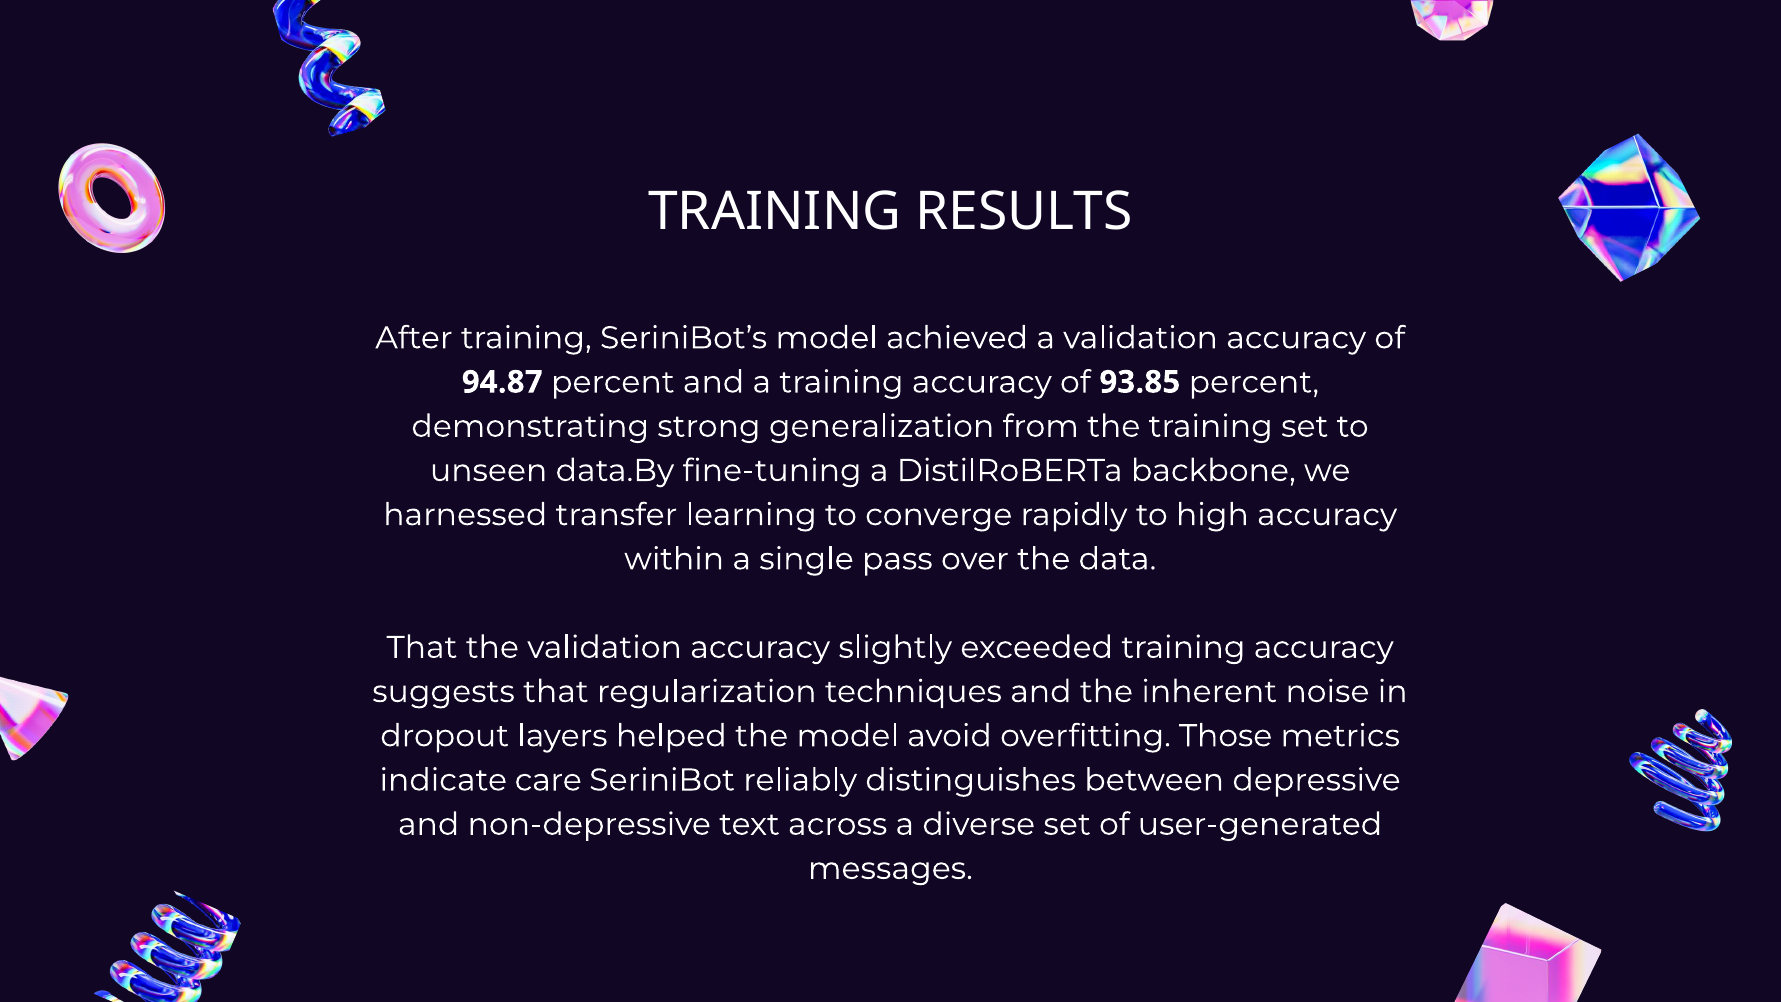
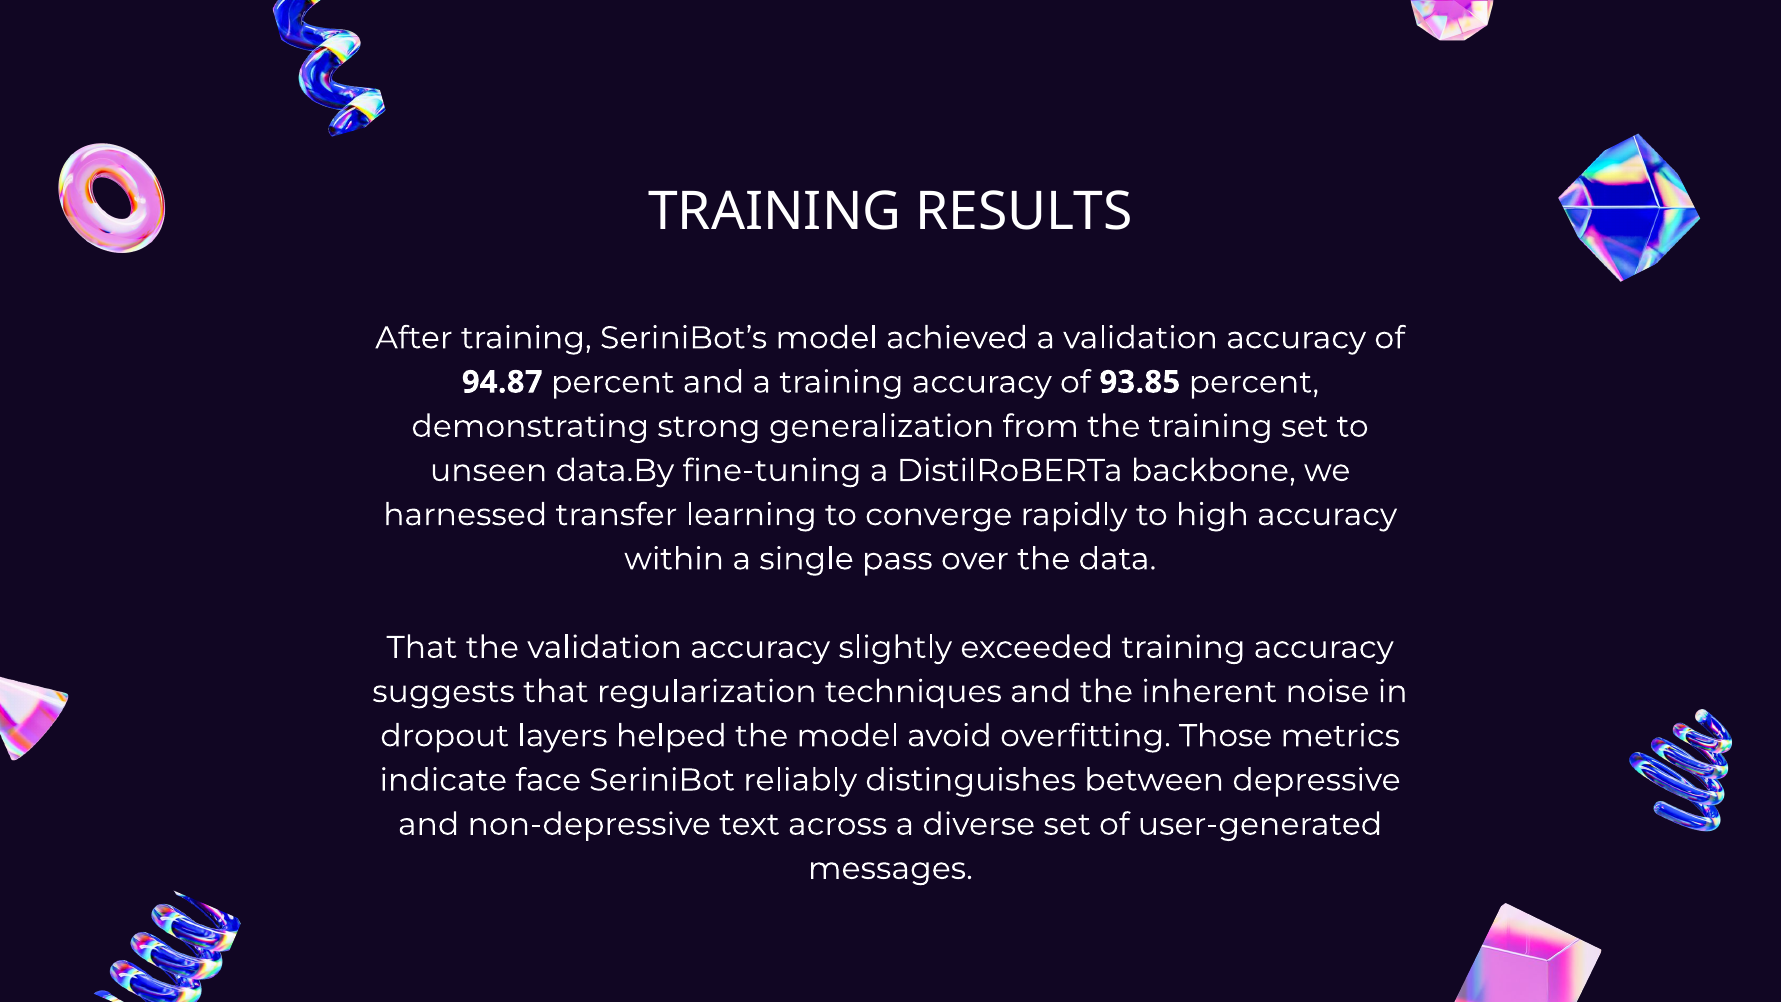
care: care -> face
